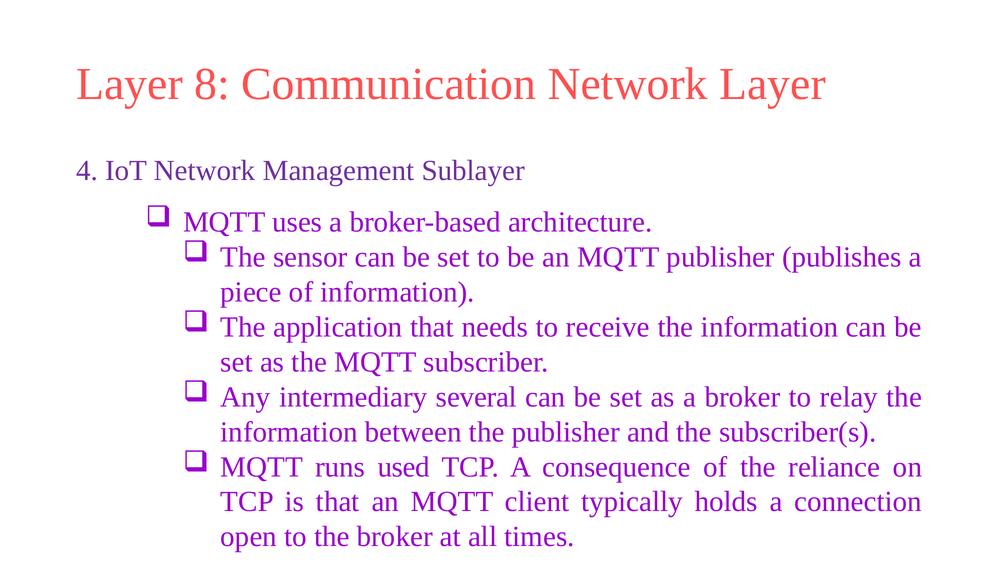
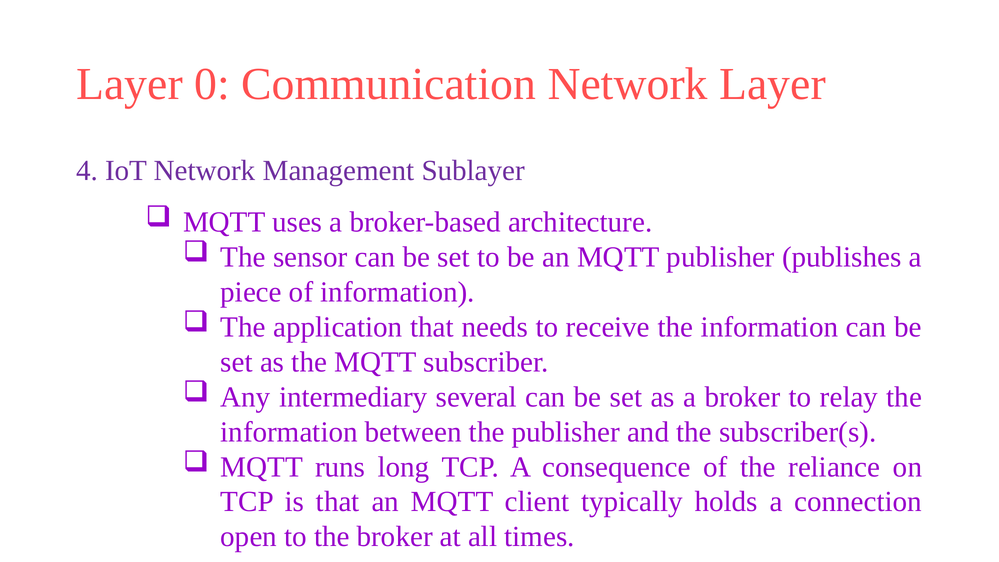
8: 8 -> 0
used: used -> long
